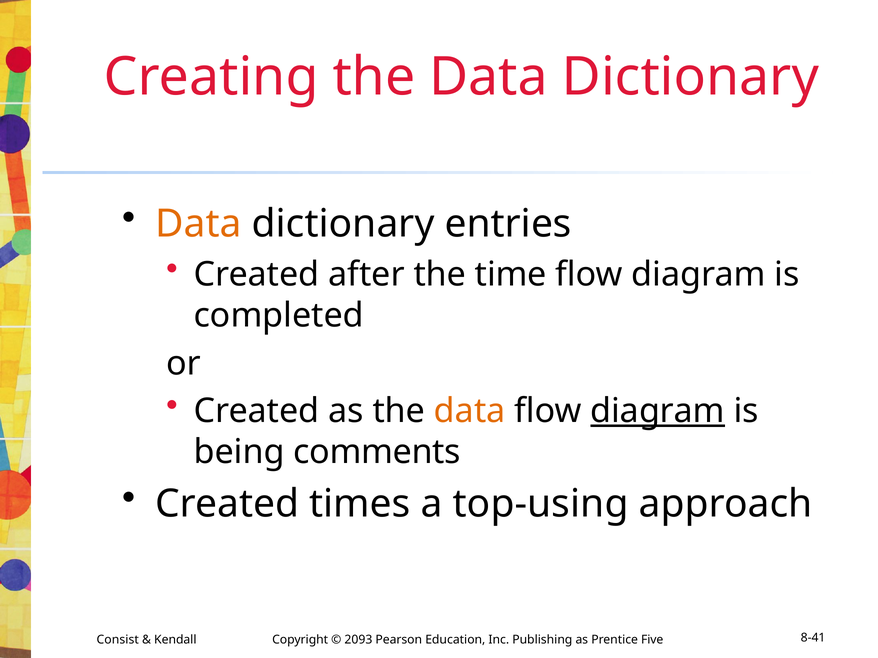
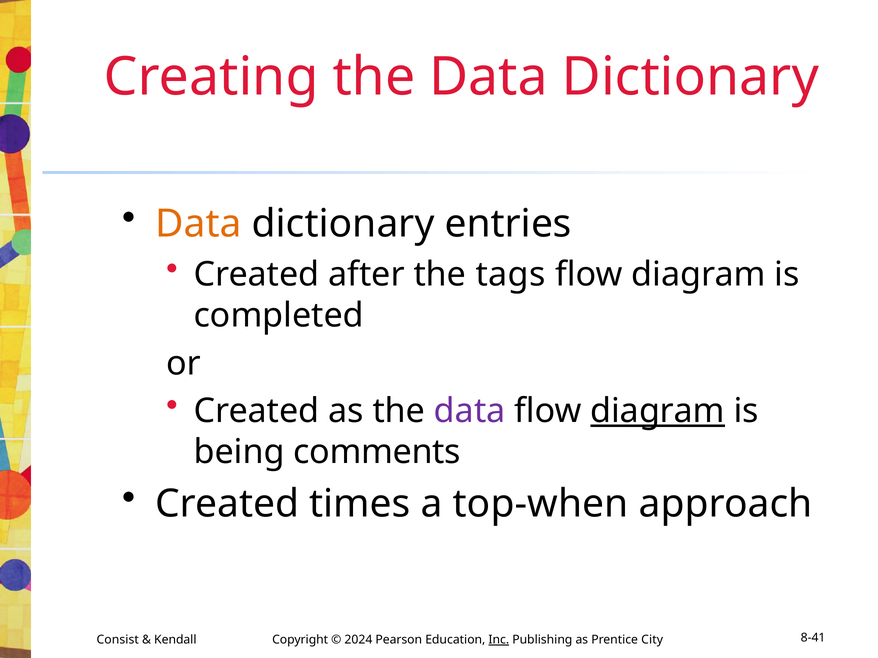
time: time -> tags
data at (470, 411) colour: orange -> purple
top-using: top-using -> top-when
2093: 2093 -> 2024
Inc underline: none -> present
Five: Five -> City
